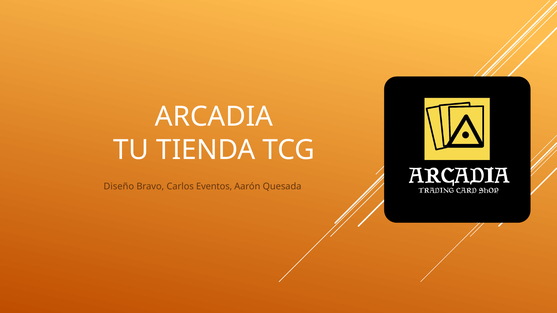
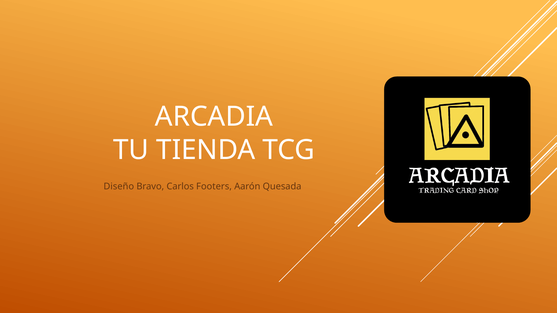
Eventos: Eventos -> Footers
